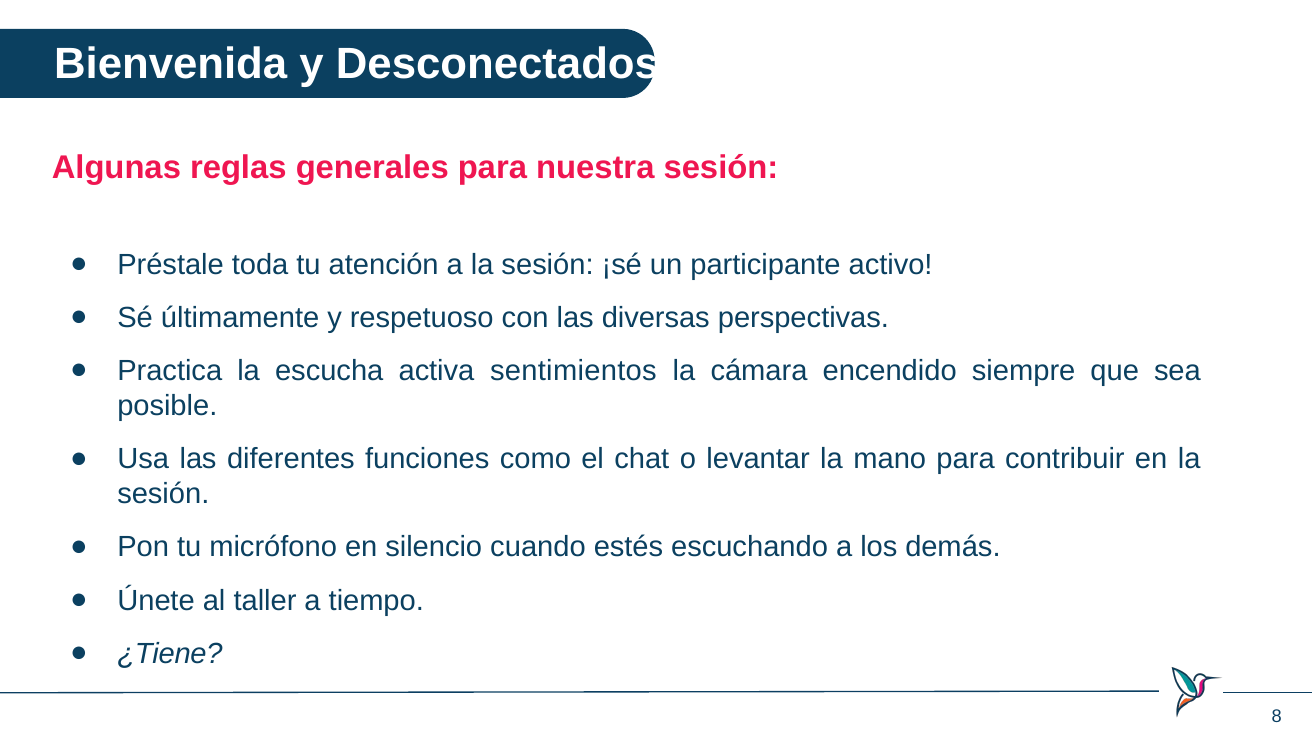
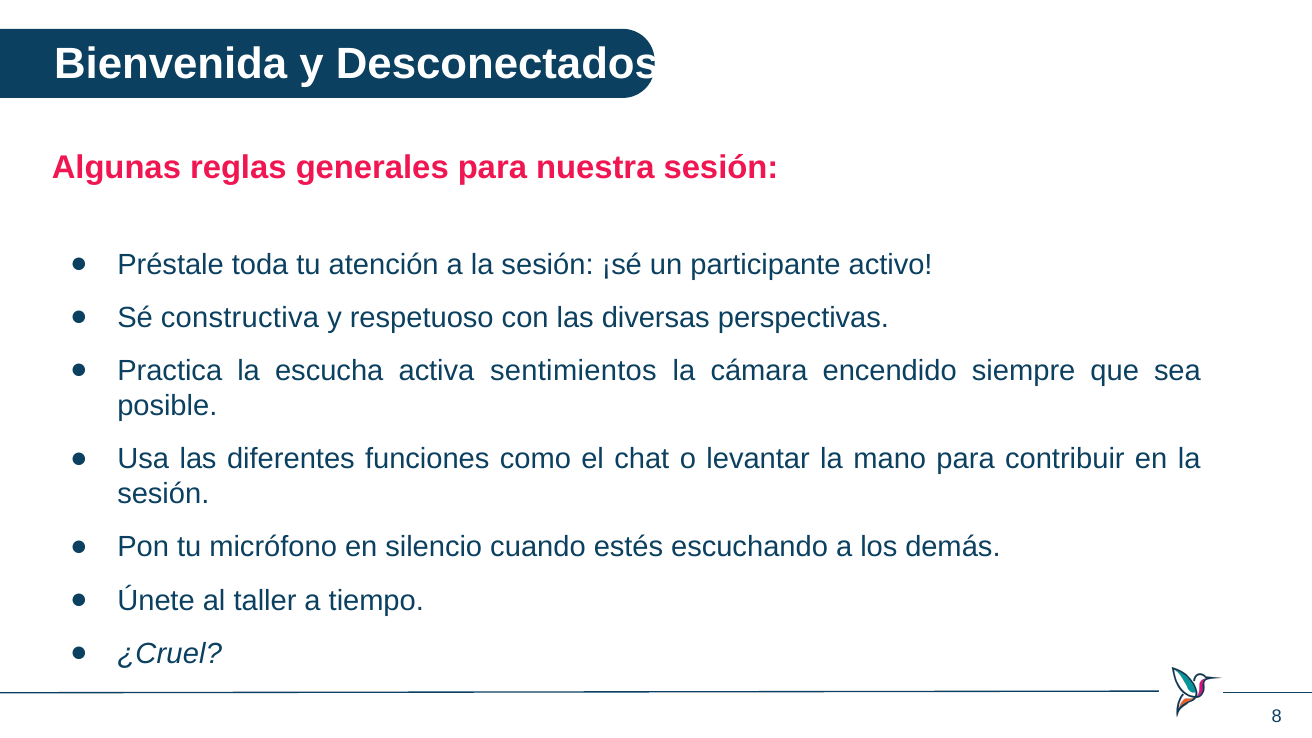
últimamente: últimamente -> constructiva
¿Tiene: ¿Tiene -> ¿Cruel
